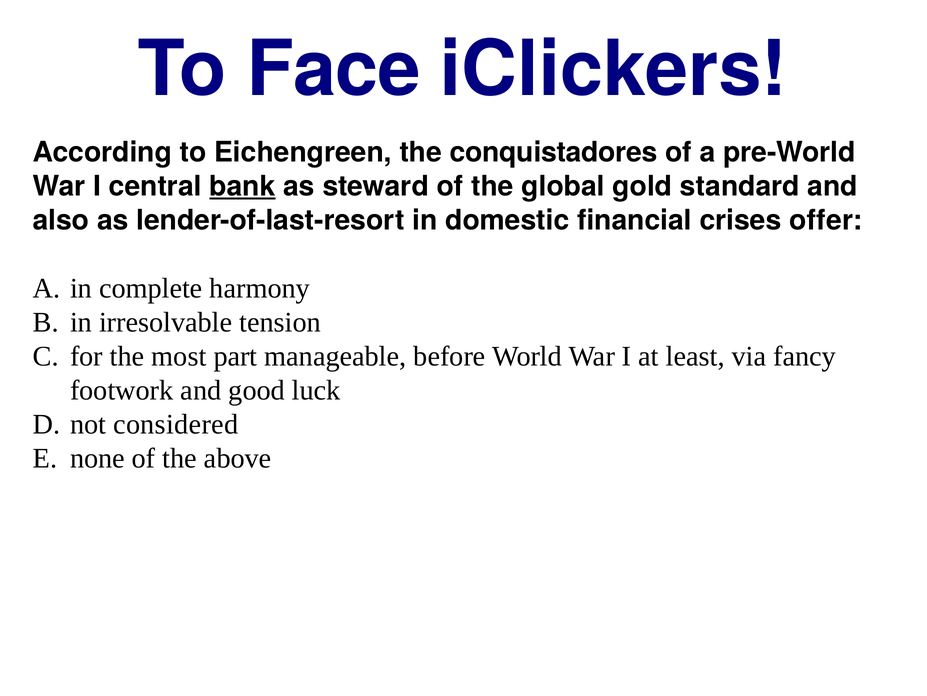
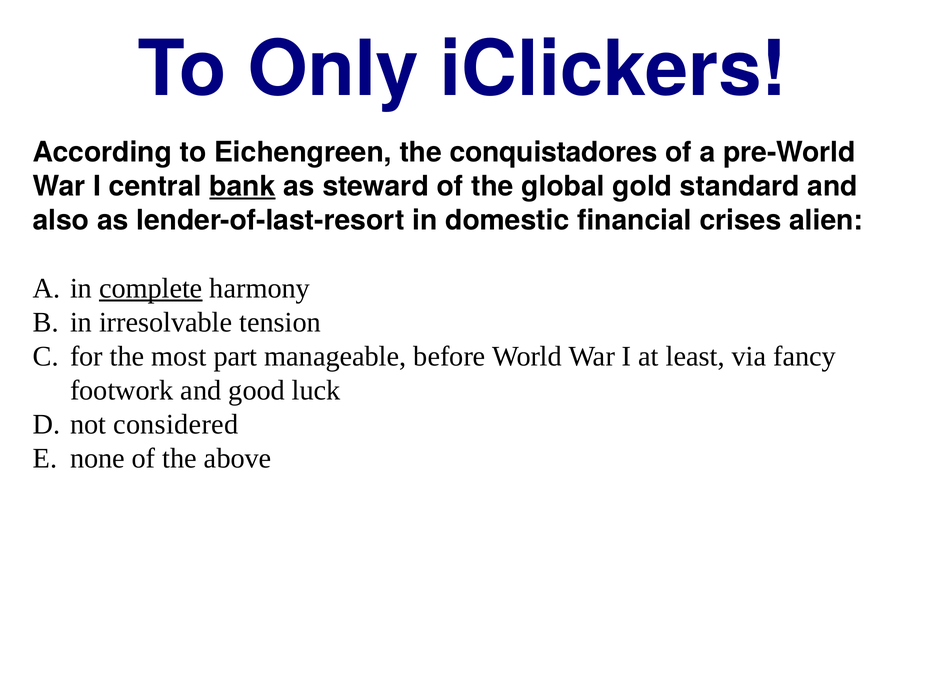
Face: Face -> Only
offer: offer -> alien
complete underline: none -> present
